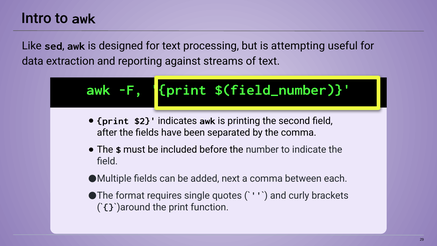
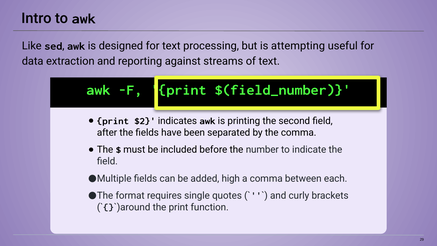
next: next -> high
